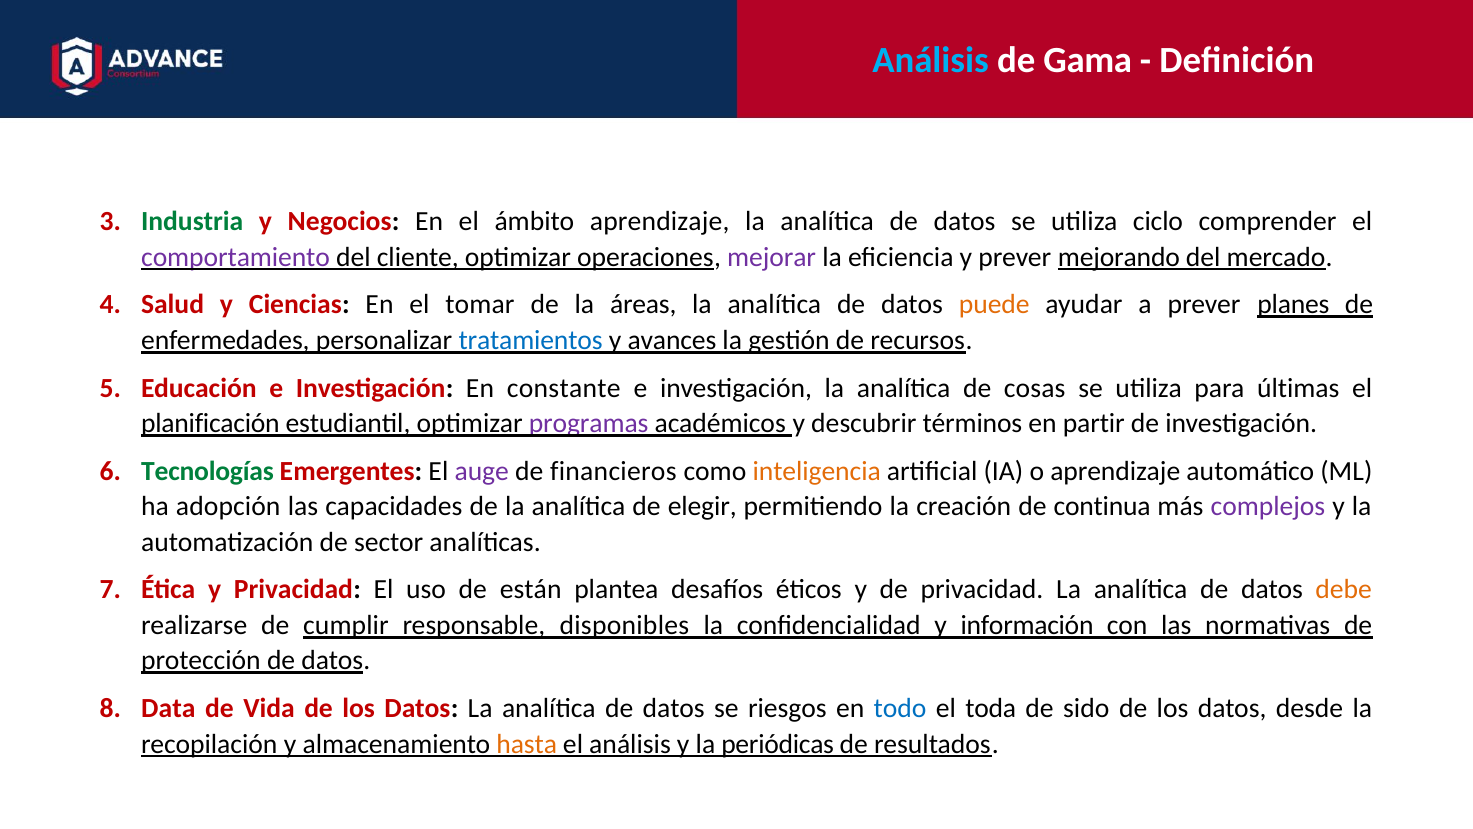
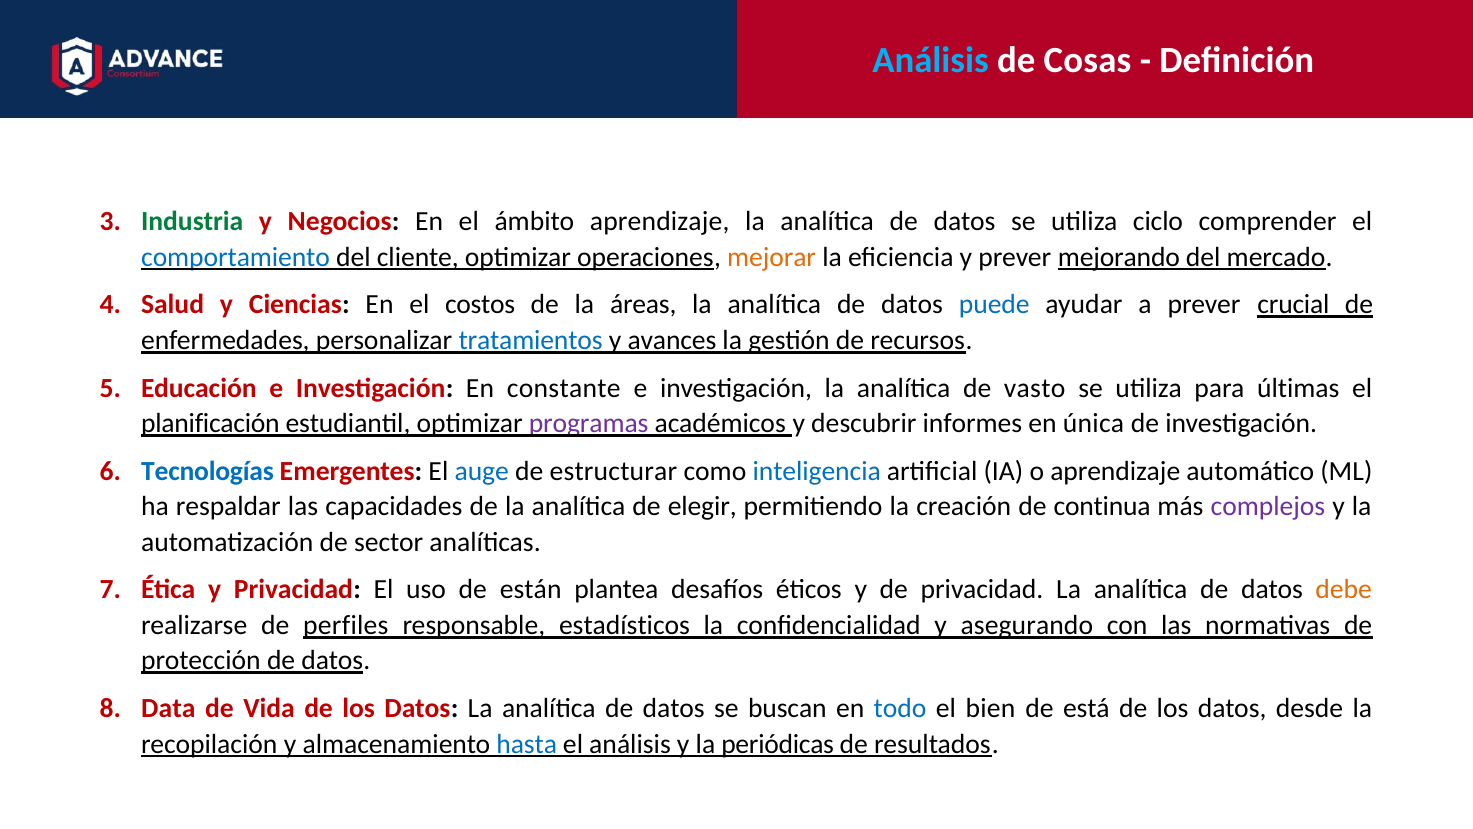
Gama: Gama -> Cosas
comportamiento colour: purple -> blue
mejorar colour: purple -> orange
tomar: tomar -> costos
puede colour: orange -> blue
planes: planes -> crucial
cosas: cosas -> vasto
términos: términos -> informes
partir: partir -> única
Tecnologías colour: green -> blue
auge colour: purple -> blue
financieros: financieros -> estructurar
inteligencia colour: orange -> blue
adopción: adopción -> respaldar
cumplir: cumplir -> perfiles
disponibles: disponibles -> estadísticos
información: información -> asegurando
riesgos: riesgos -> buscan
toda: toda -> bien
sido: sido -> está
hasta colour: orange -> blue
